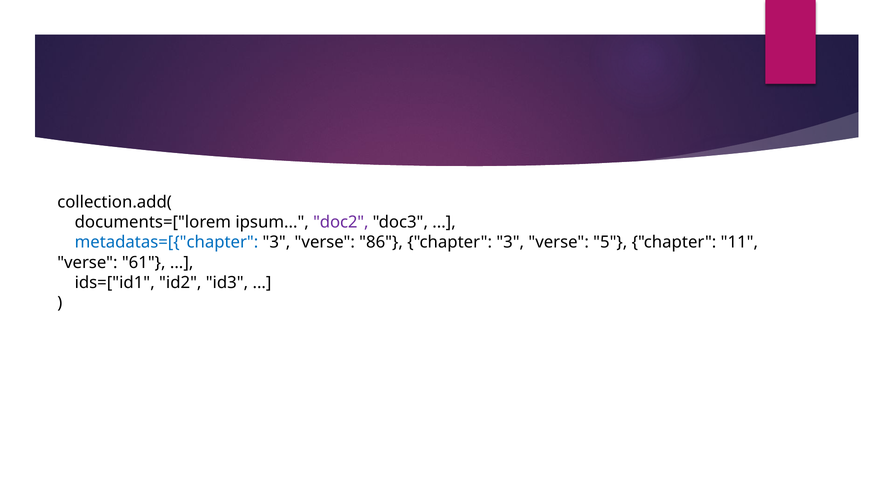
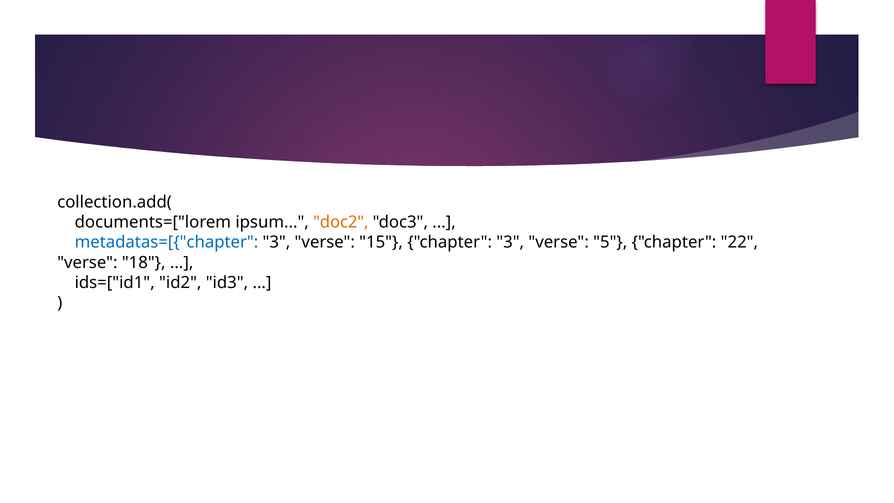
doc2 colour: purple -> orange
86: 86 -> 15
11: 11 -> 22
61: 61 -> 18
